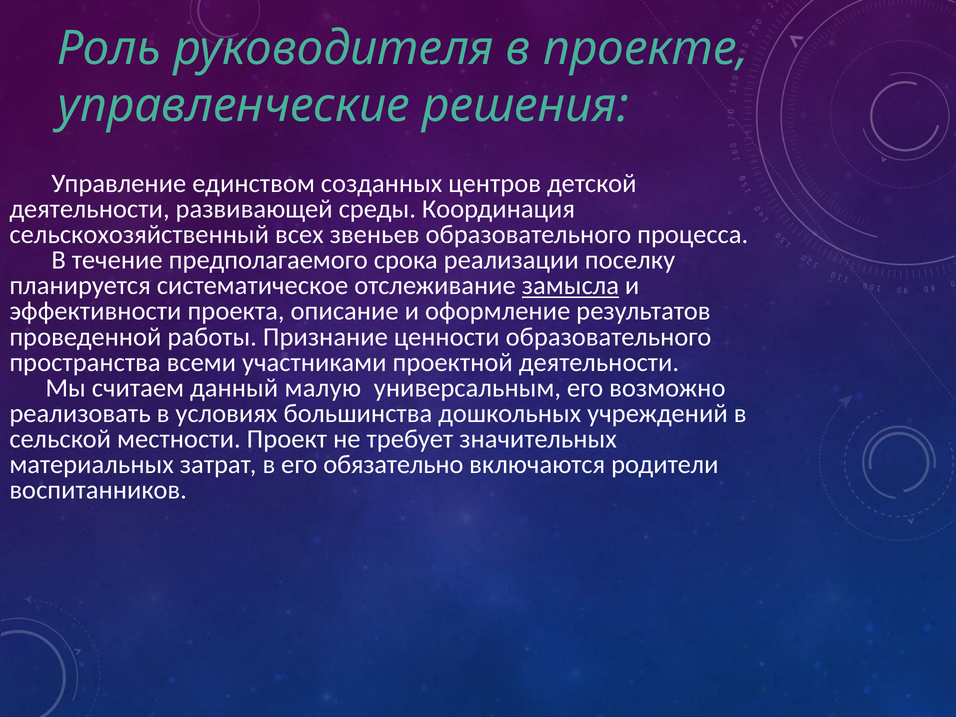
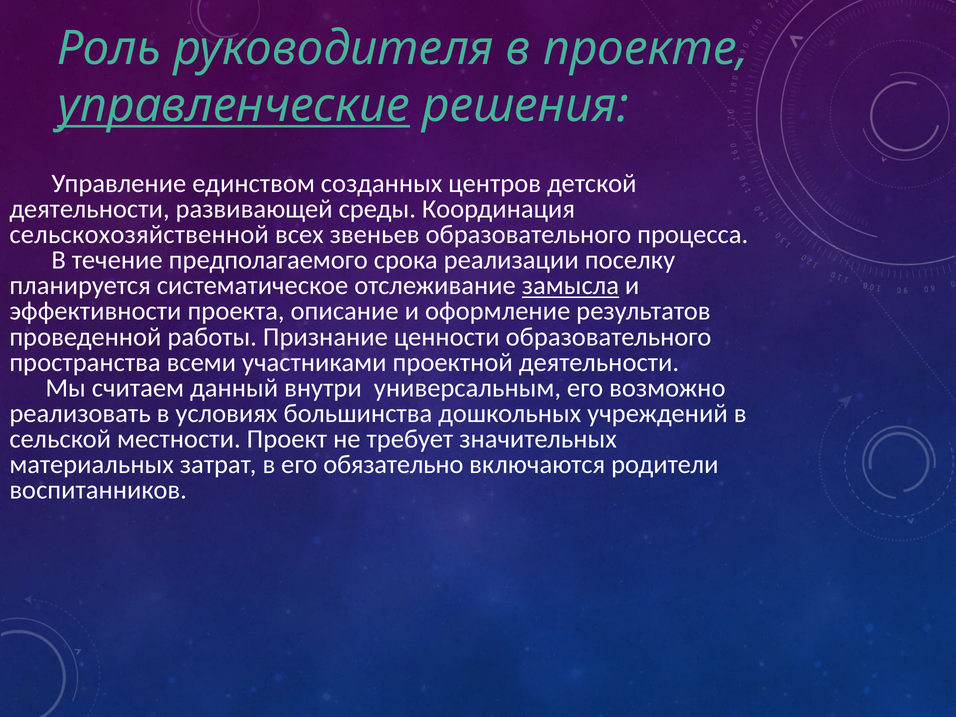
управленческие underline: none -> present
сельскохозяйственный: сельскохозяйственный -> сельскохозяйственной
малую: малую -> внутри
